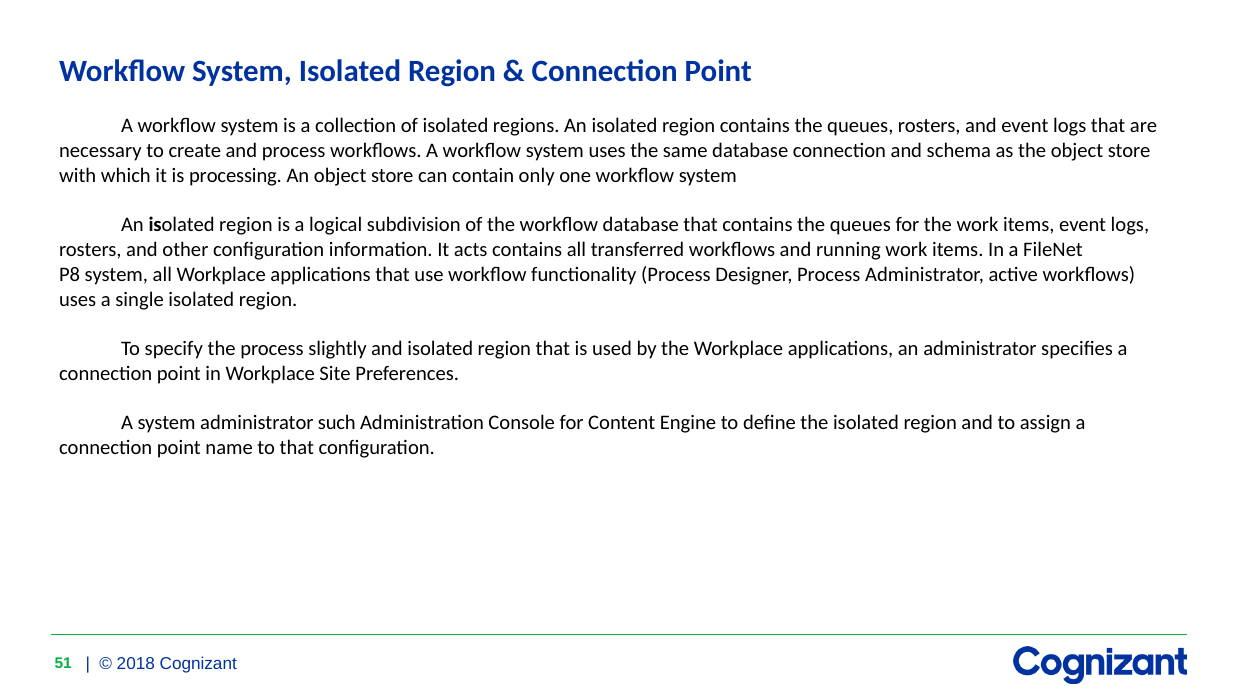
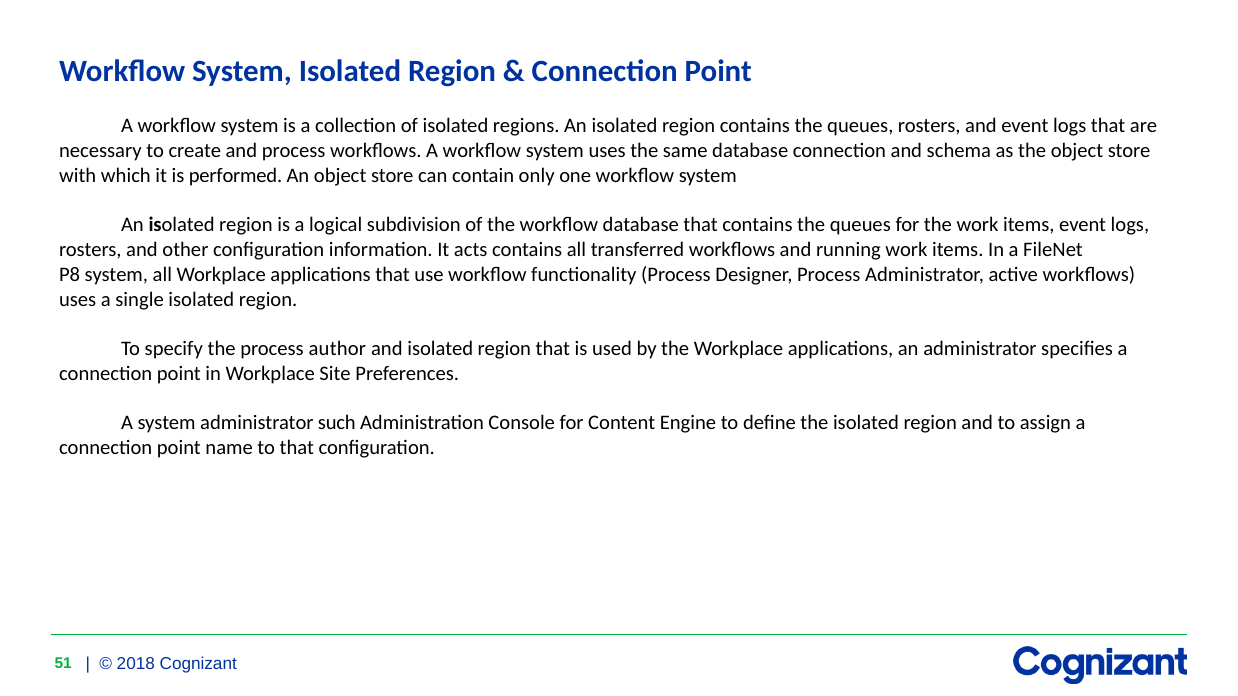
processing: processing -> performed
slightly: slightly -> author
